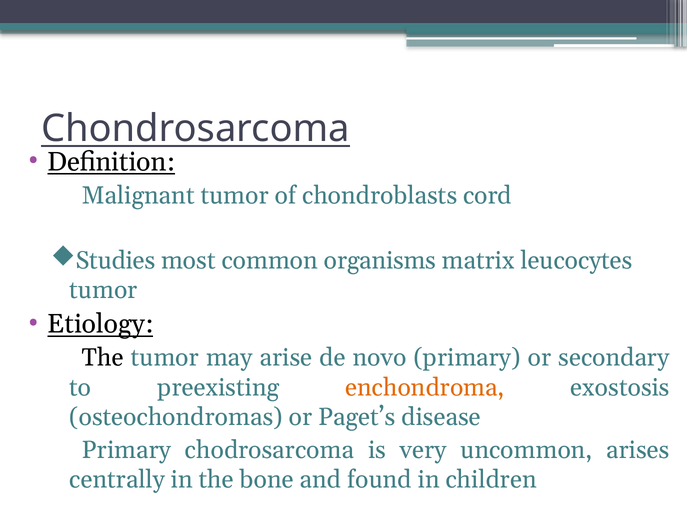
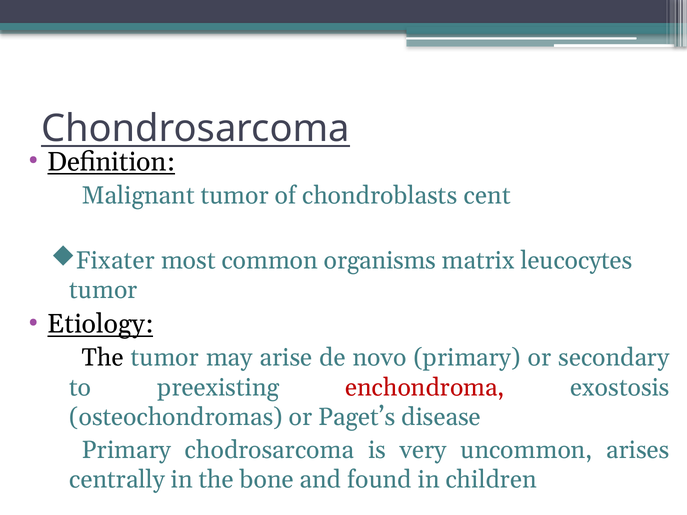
cord: cord -> cent
Studies: Studies -> Fixater
enchondroma colour: orange -> red
